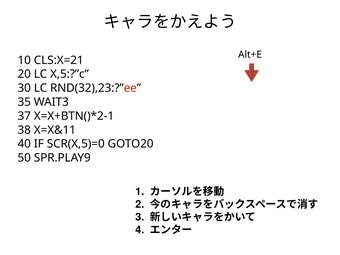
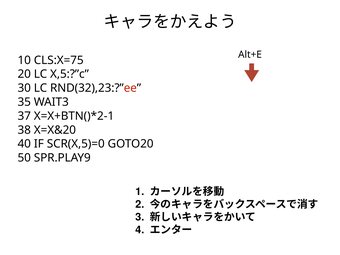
CLS:X=21: CLS:X=21 -> CLS:X=75
X=X&11: X=X&11 -> X=X&20
